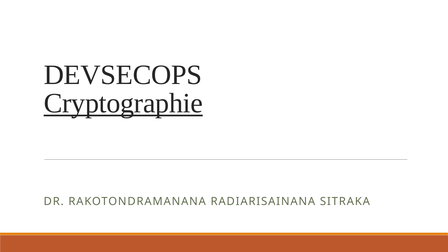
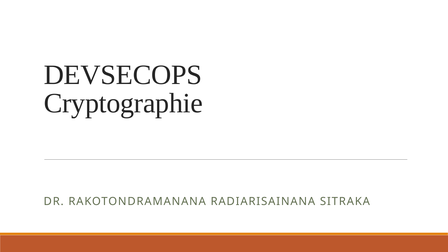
Cryptographie underline: present -> none
